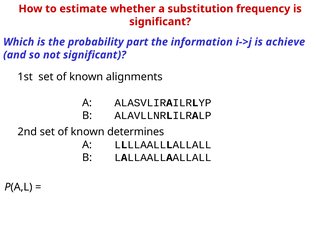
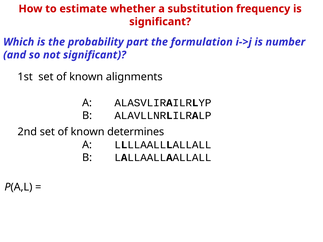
information: information -> formulation
achieve: achieve -> number
